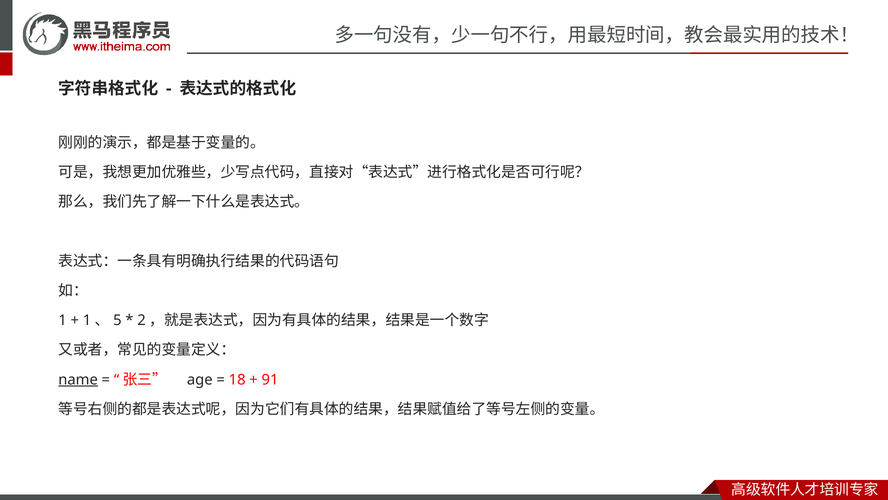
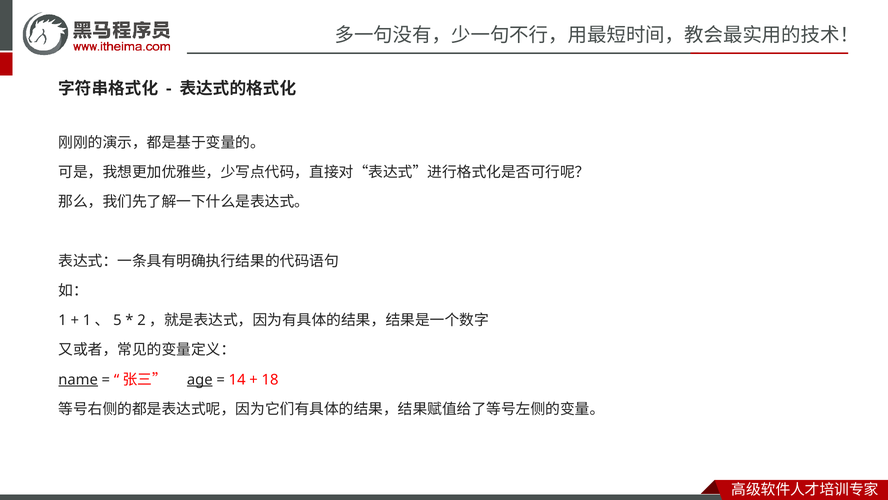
age underline: none -> present
18: 18 -> 14
91: 91 -> 18
